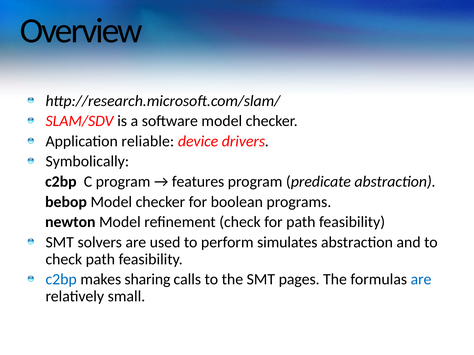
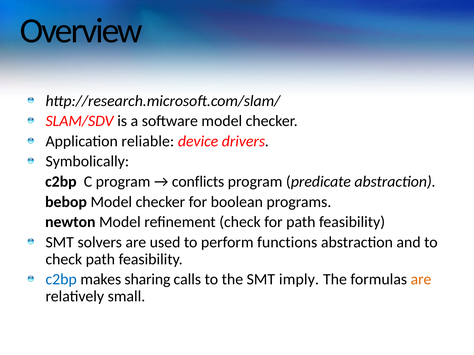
features: features -> conflicts
simulates: simulates -> functions
pages: pages -> imply
are at (421, 280) colour: blue -> orange
